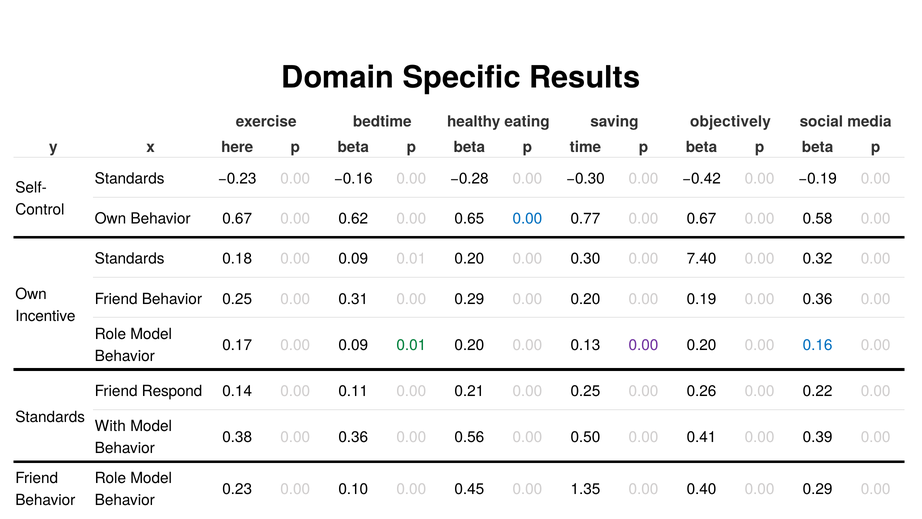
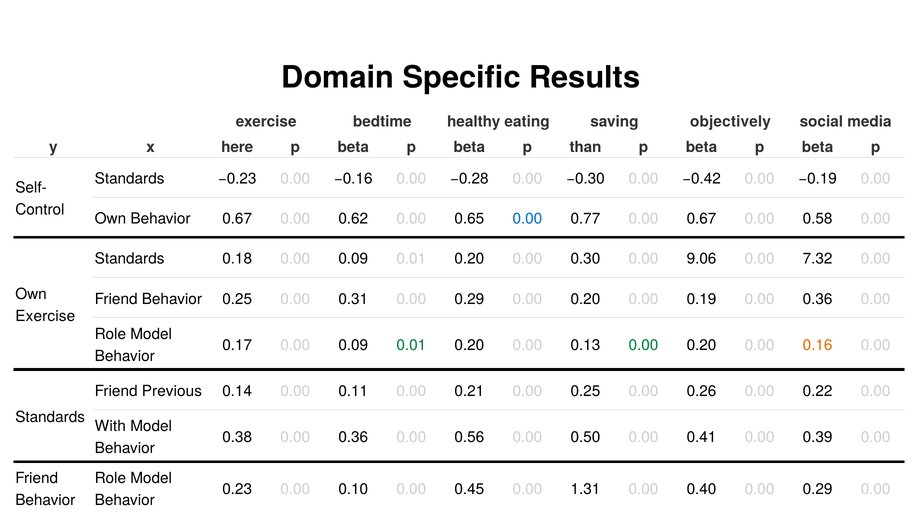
time: time -> than
7.40: 7.40 -> 9.06
0.32: 0.32 -> 7.32
Incentive at (45, 316): Incentive -> Exercise
0.00 at (643, 345) colour: purple -> green
0.16 colour: blue -> orange
Respond: Respond -> Previous
1.35: 1.35 -> 1.31
